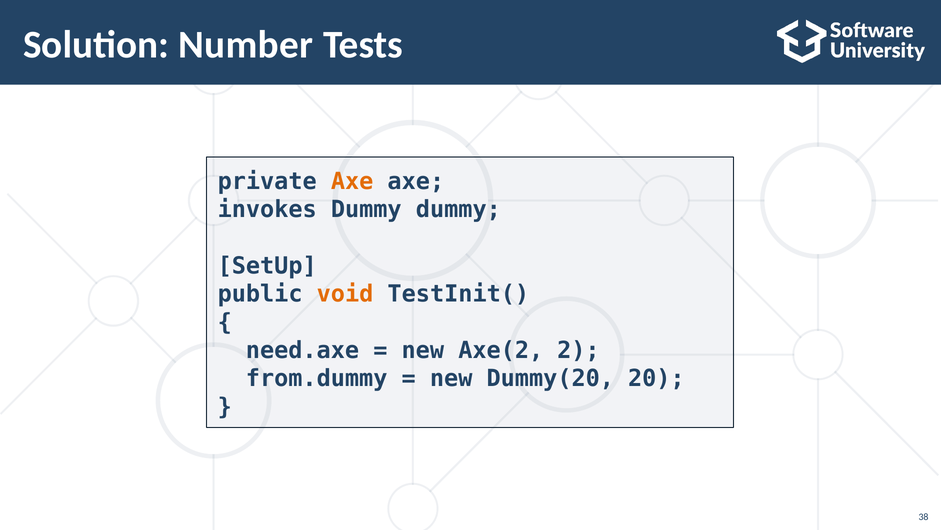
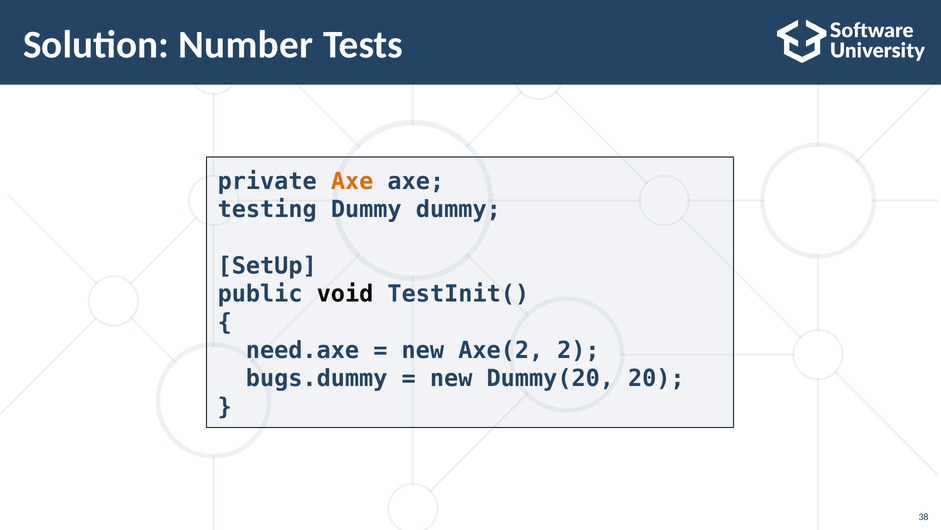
invokes: invokes -> testing
void colour: orange -> black
from.dummy: from.dummy -> bugs.dummy
